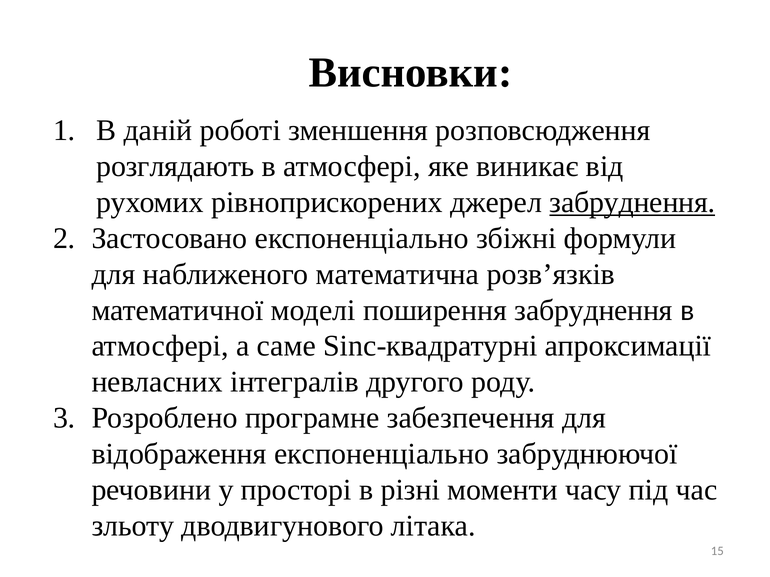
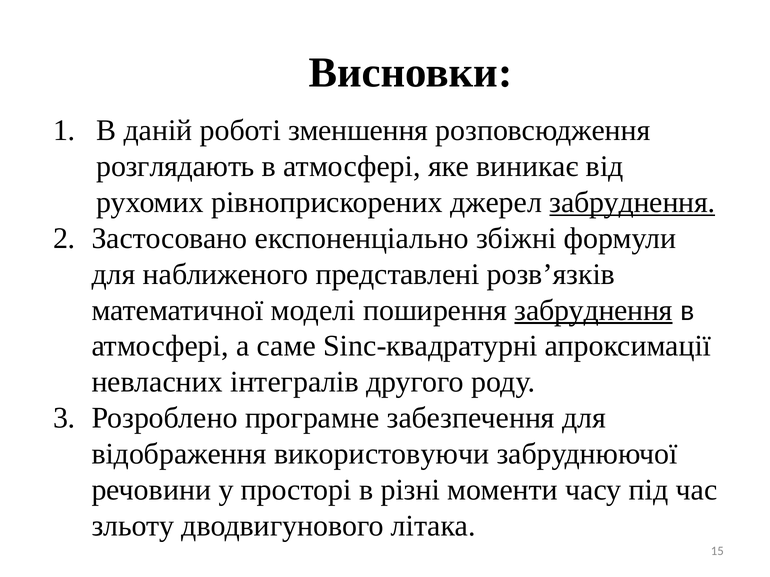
математична: математична -> представлені
забруднення at (594, 310) underline: none -> present
відображення експоненціально: експоненціально -> використовуючи
